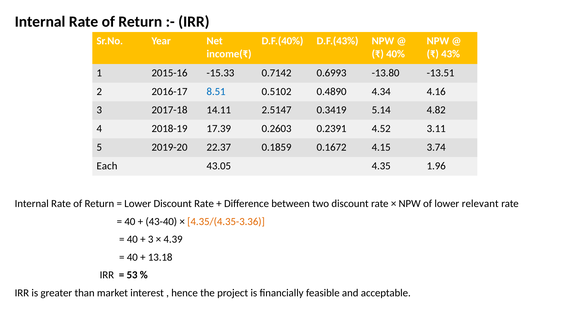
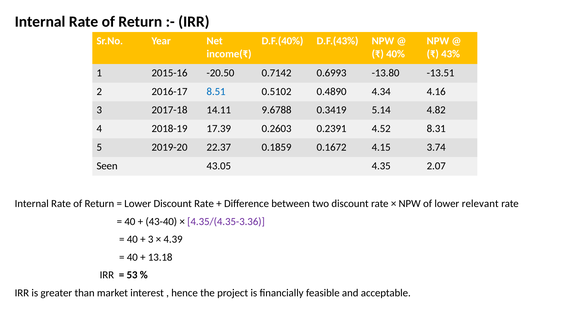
-15.33: -15.33 -> -20.50
2.5147: 2.5147 -> 9.6788
3.11: 3.11 -> 8.31
Each: Each -> Seen
1.96: 1.96 -> 2.07
4.35/(4.35-3.36 colour: orange -> purple
